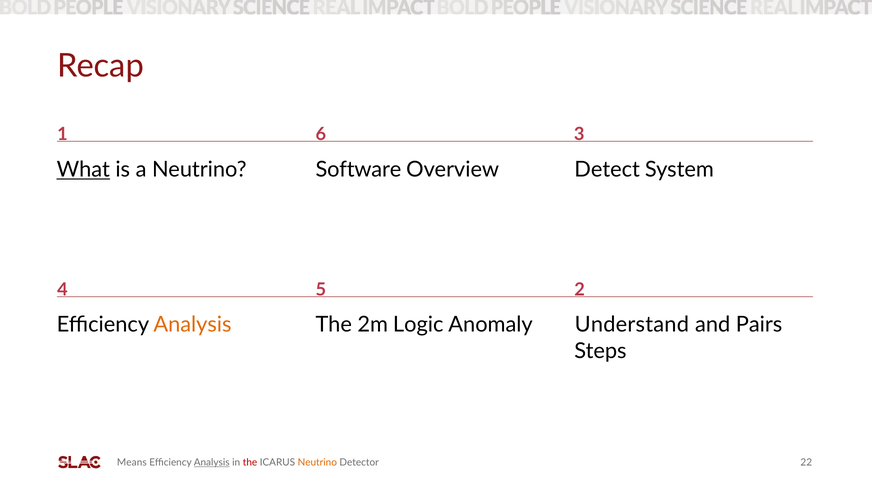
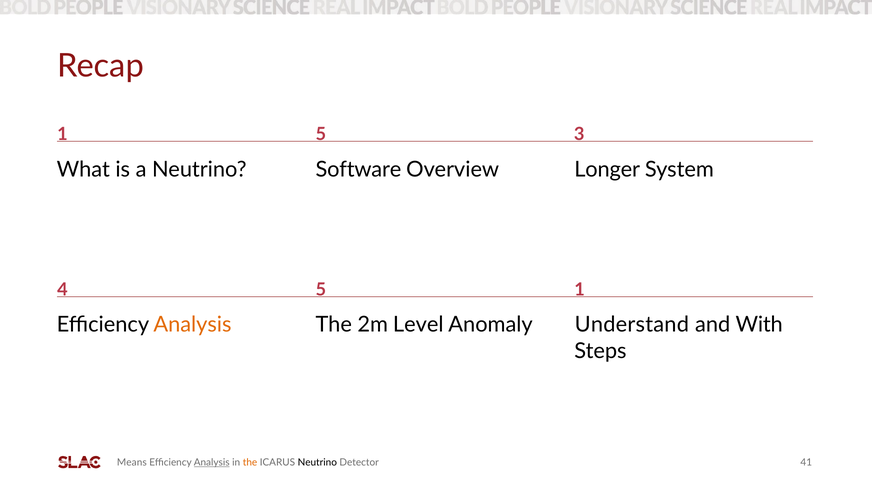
1 6: 6 -> 5
What underline: present -> none
Detect: Detect -> Longer
5 2: 2 -> 1
Logic: Logic -> Level
Pairs: Pairs -> With
the at (250, 463) colour: red -> orange
Neutrino at (317, 463) colour: orange -> black
22: 22 -> 41
